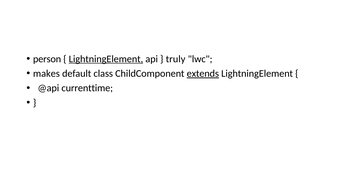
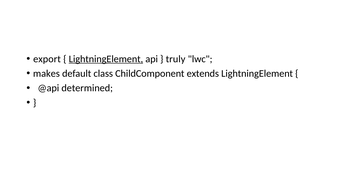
person: person -> export
extends underline: present -> none
currenttime: currenttime -> determined
